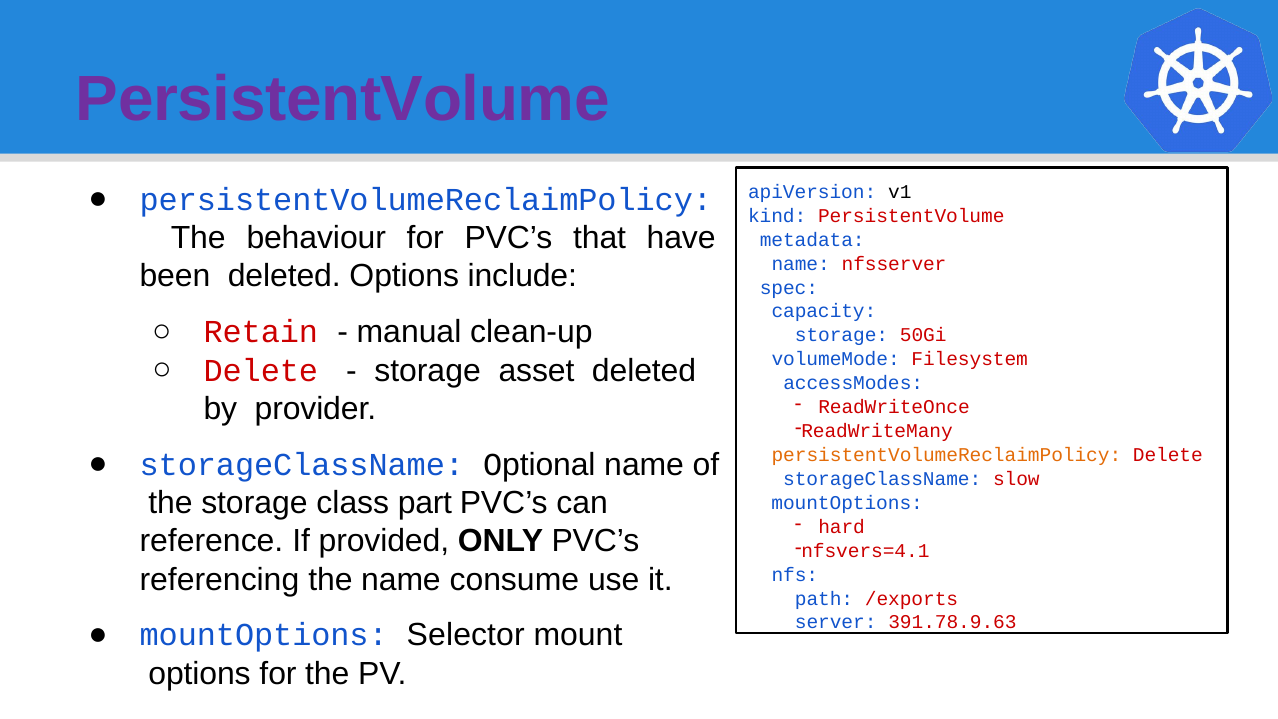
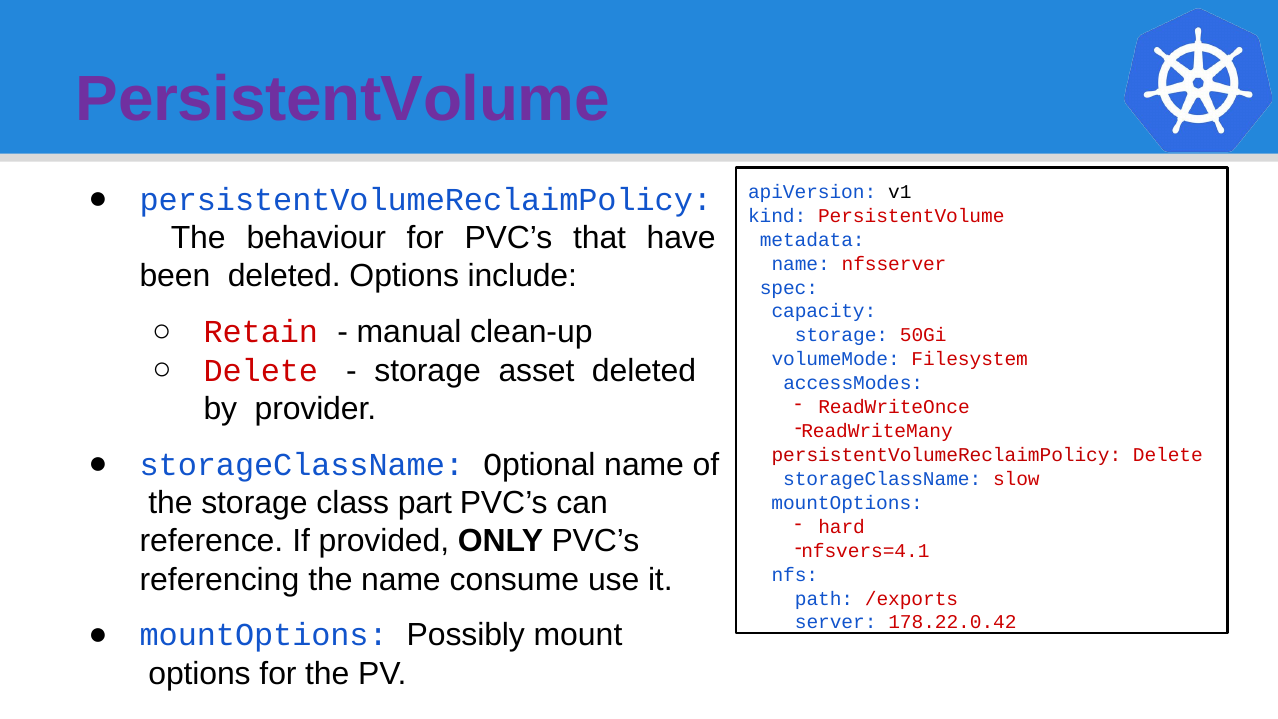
persistentVolumeReclaimPolicy at (946, 455) colour: orange -> red
391.78.9.63: 391.78.9.63 -> 178.22.0.42
Selector: Selector -> Possibly
